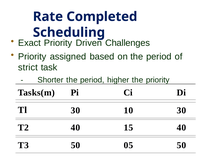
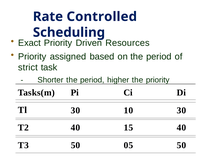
Completed: Completed -> Controlled
Challenges: Challenges -> Resources
